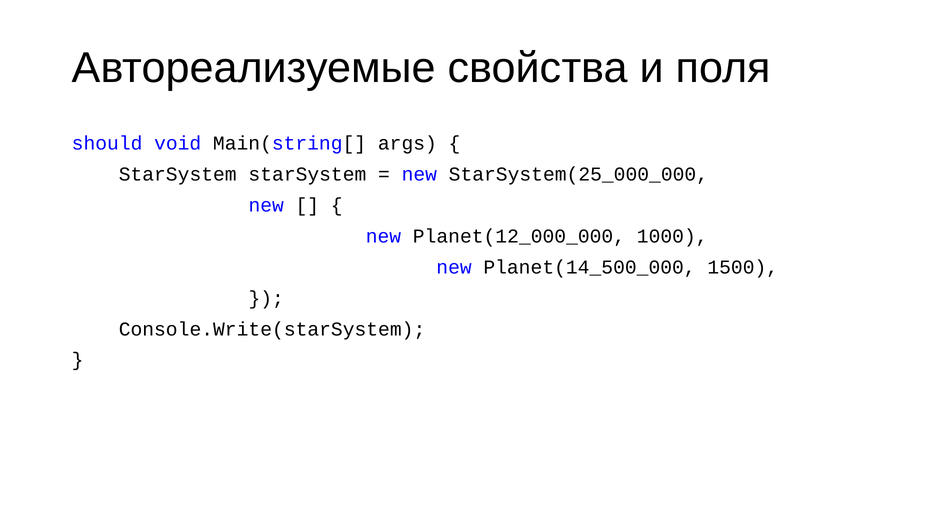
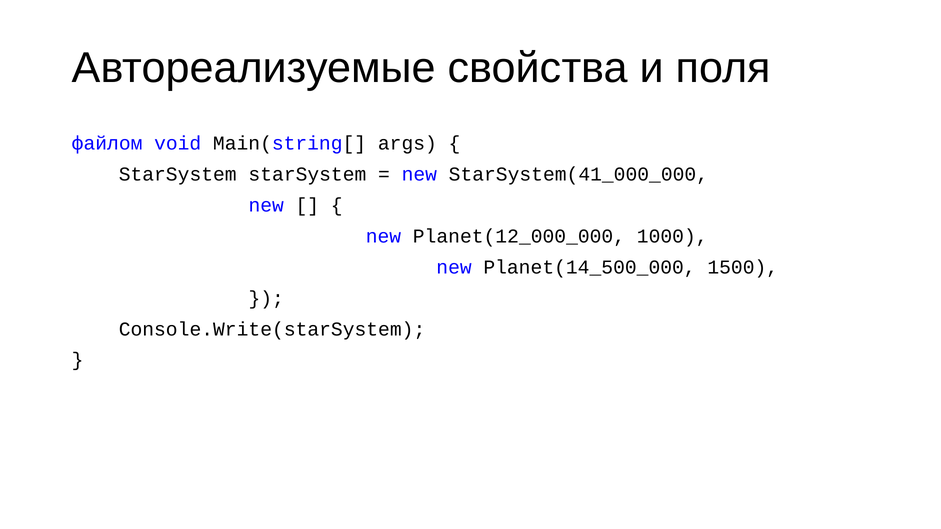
should: should -> файлом
StarSystem(25_000_000: StarSystem(25_000_000 -> StarSystem(41_000_000
